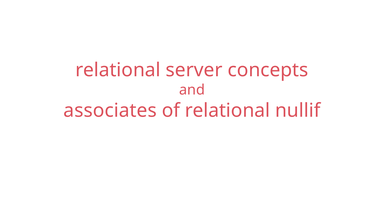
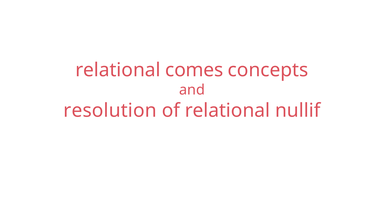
server: server -> comes
associates: associates -> resolution
